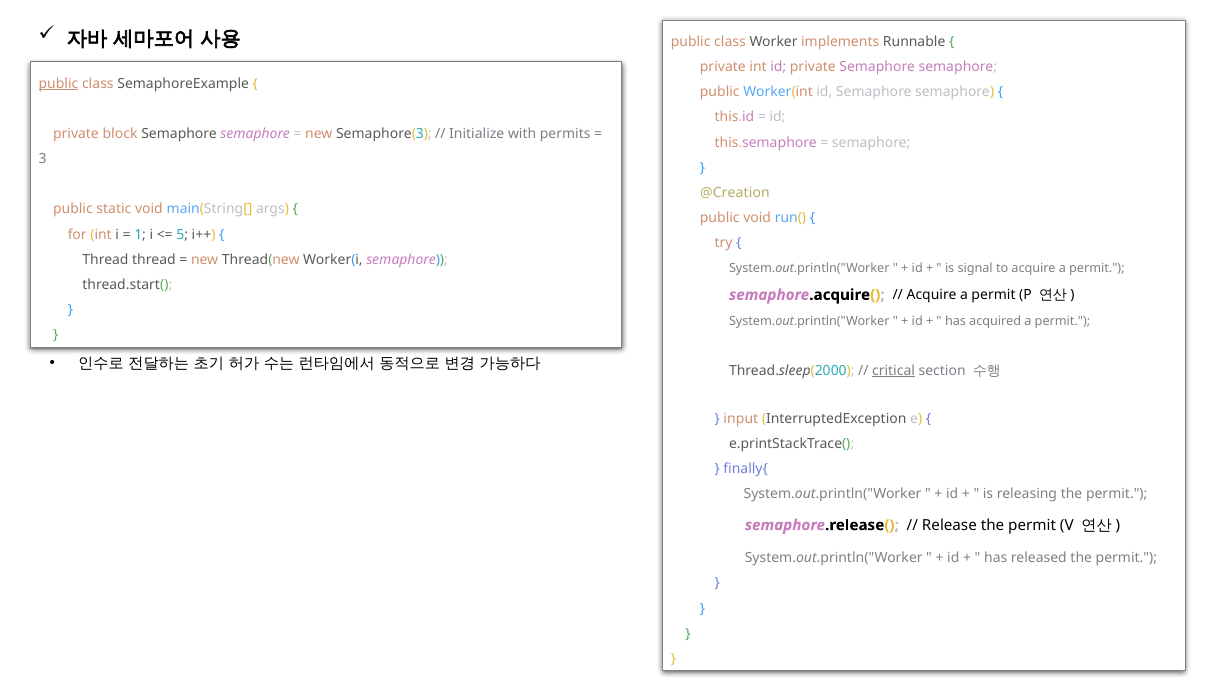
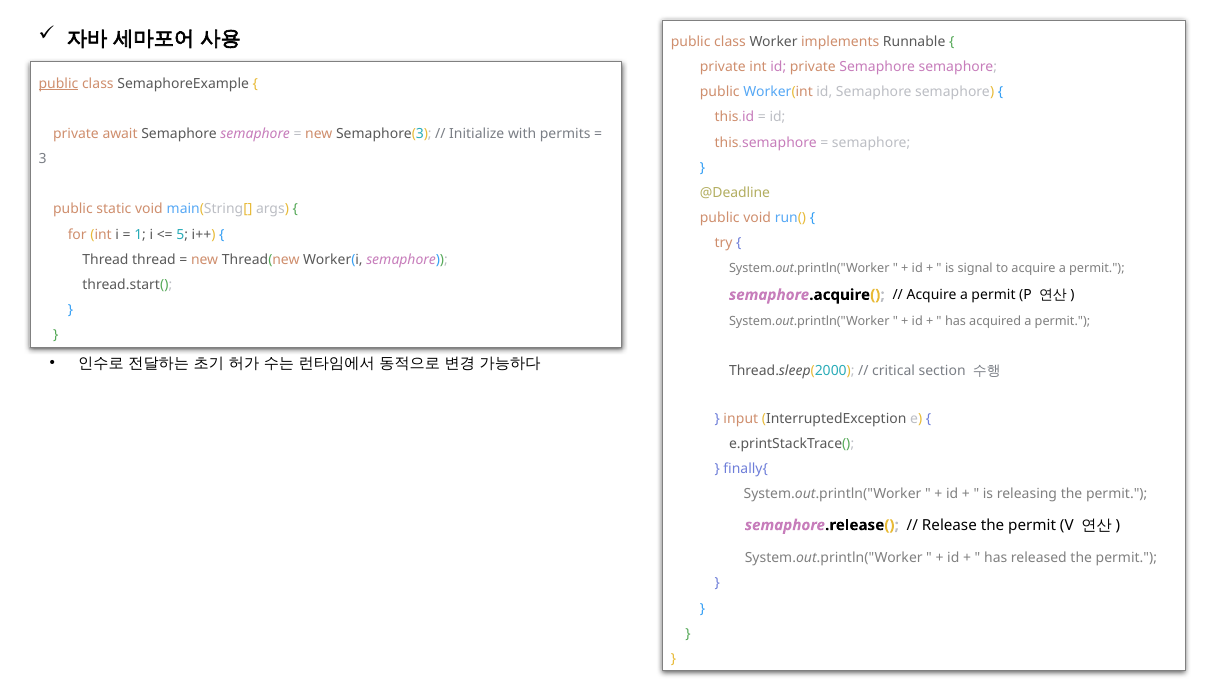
block: block -> await
@Creation: @Creation -> @Deadline
critical underline: present -> none
